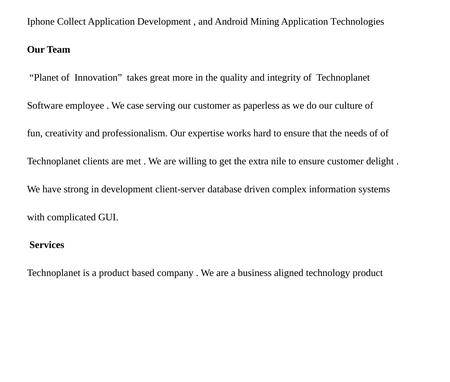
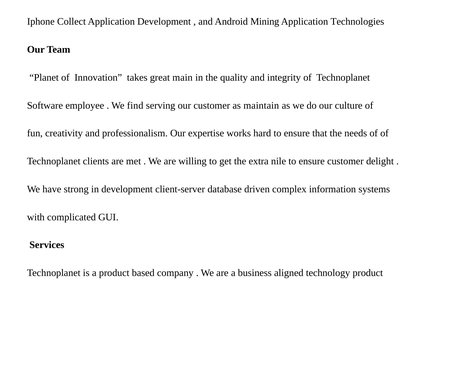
more: more -> main
case: case -> find
paperless: paperless -> maintain
